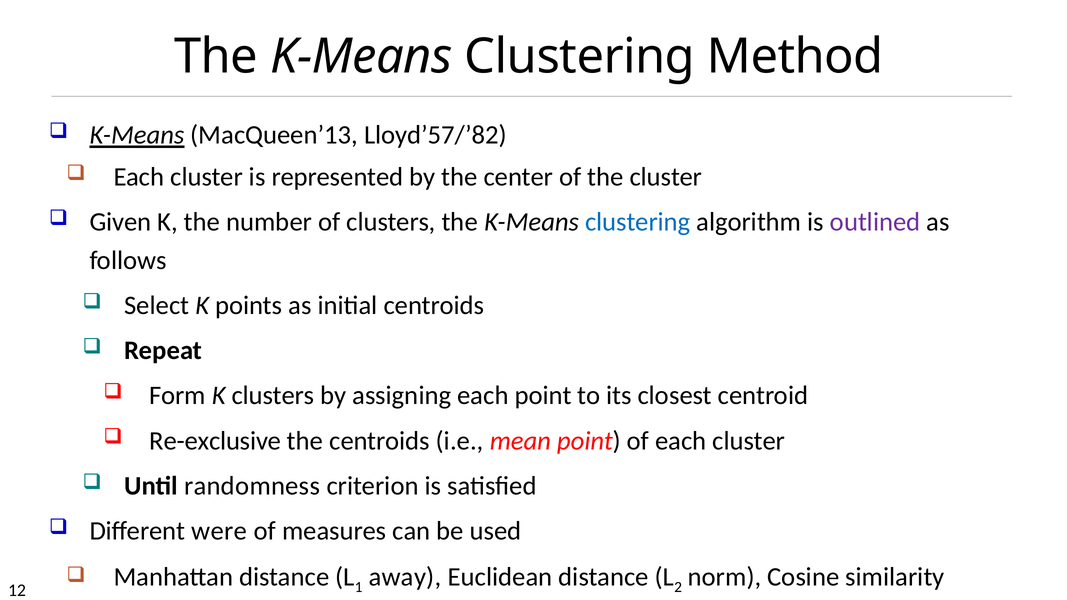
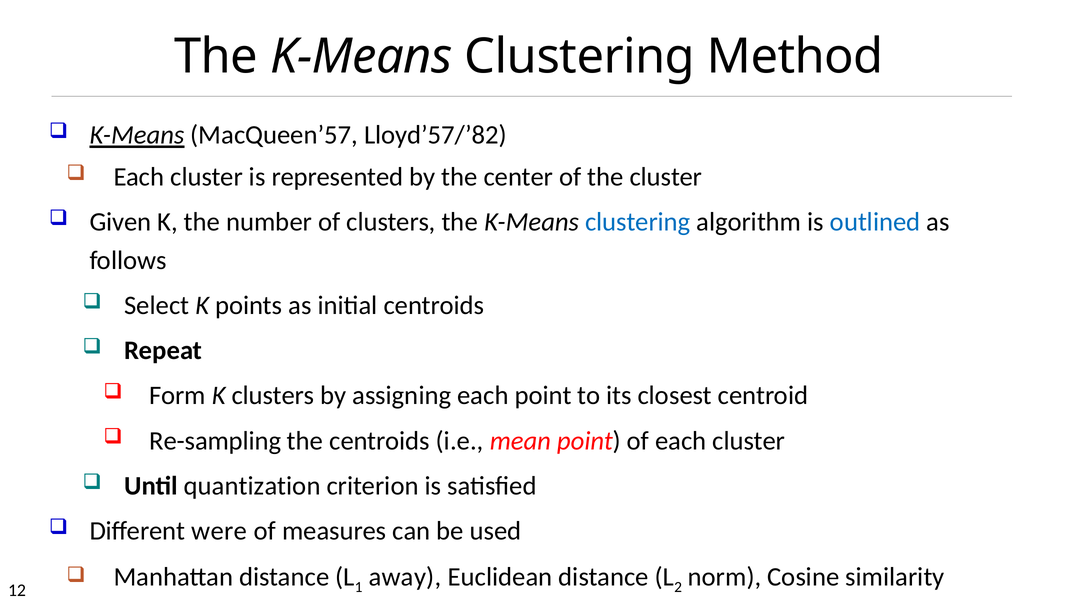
MacQueen’13: MacQueen’13 -> MacQueen’57
outlined colour: purple -> blue
Re-exclusive: Re-exclusive -> Re-sampling
randomness: randomness -> quantization
